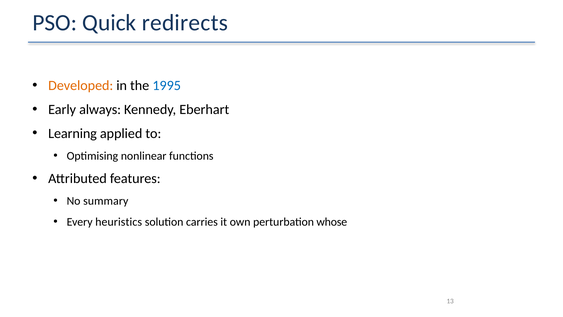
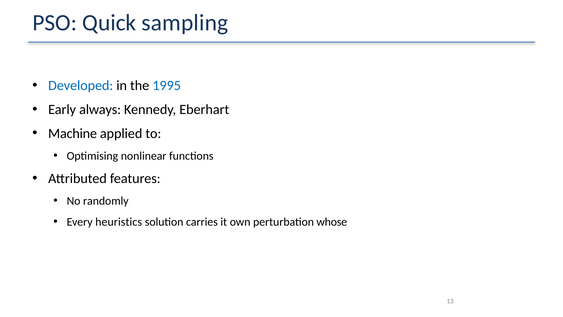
redirects: redirects -> sampling
Developed colour: orange -> blue
Learning: Learning -> Machine
summary: summary -> randomly
